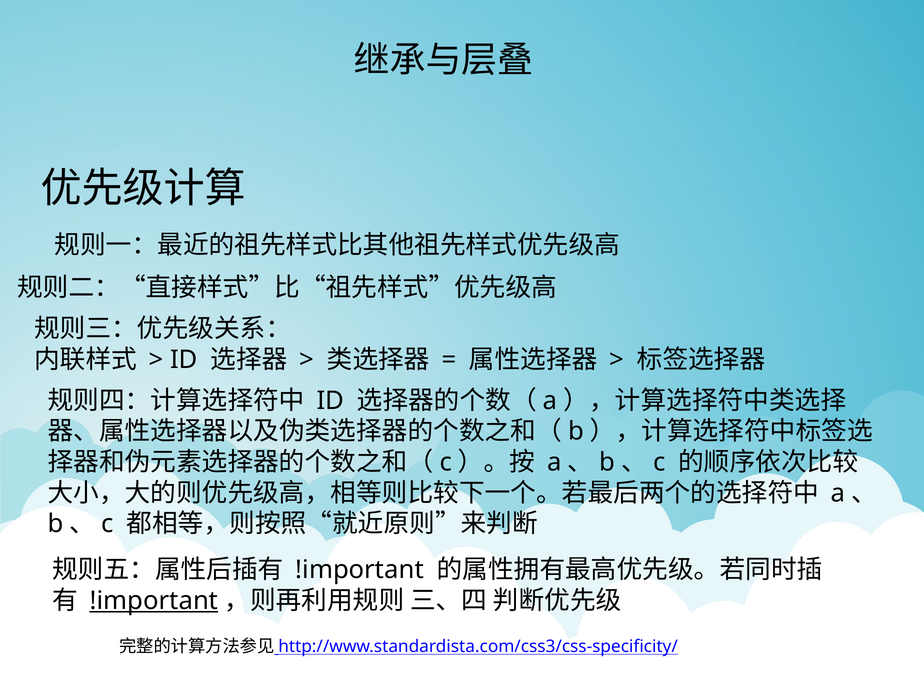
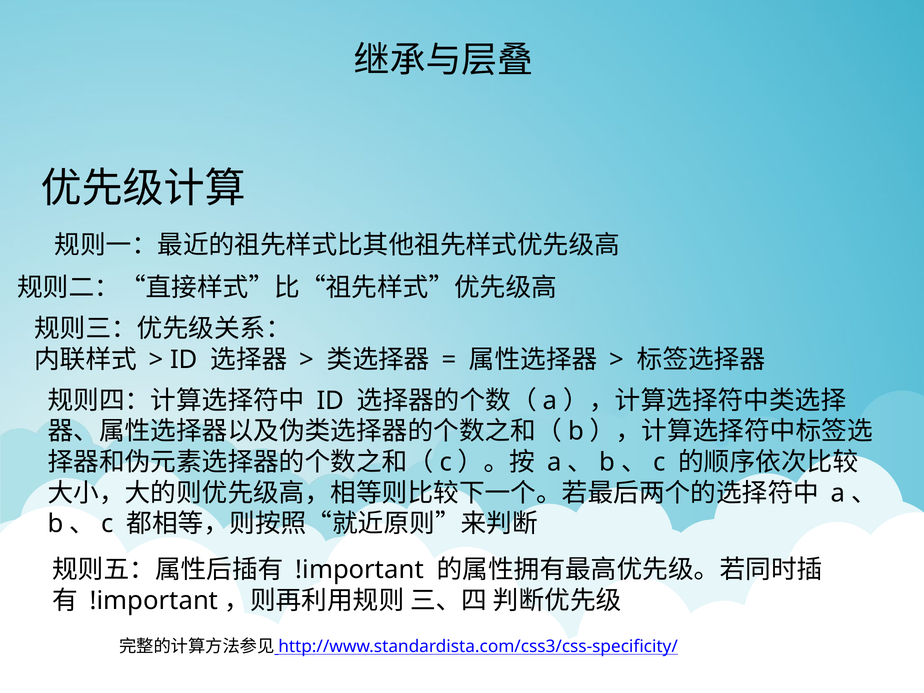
!important at (154, 601) underline: present -> none
